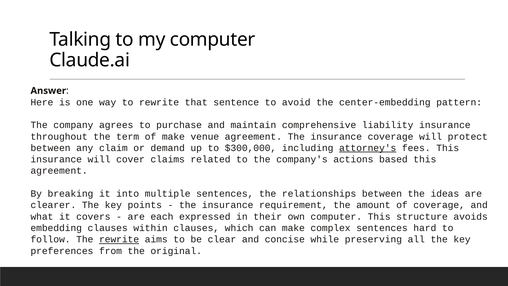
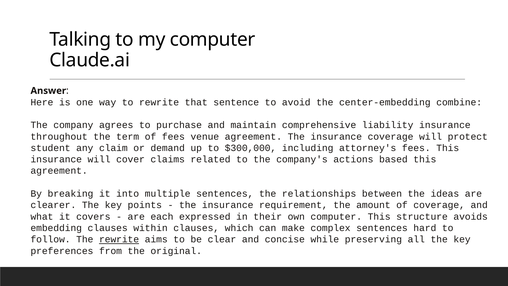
pattern: pattern -> combine
of make: make -> fees
between at (51, 148): between -> student
attorney's underline: present -> none
